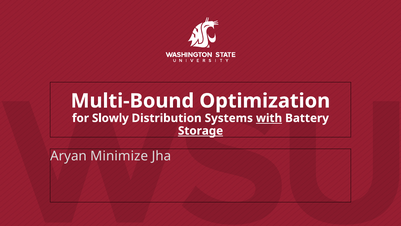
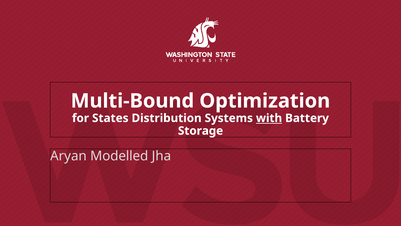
Slowly: Slowly -> States
Storage underline: present -> none
Minimize: Minimize -> Modelled
